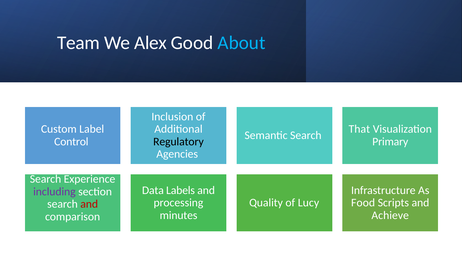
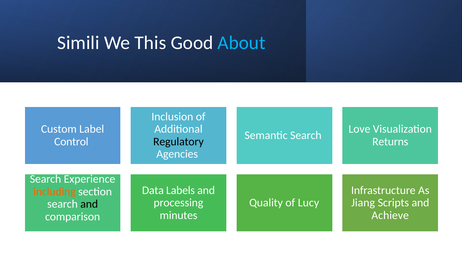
Team: Team -> Simili
Alex: Alex -> This
That: That -> Love
Primary: Primary -> Returns
including colour: purple -> orange
Food: Food -> Jiang
and at (89, 204) colour: red -> black
